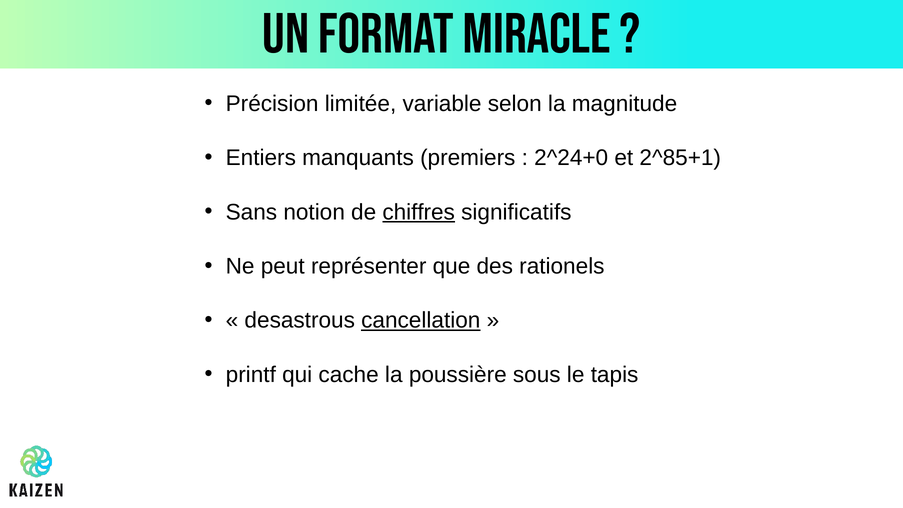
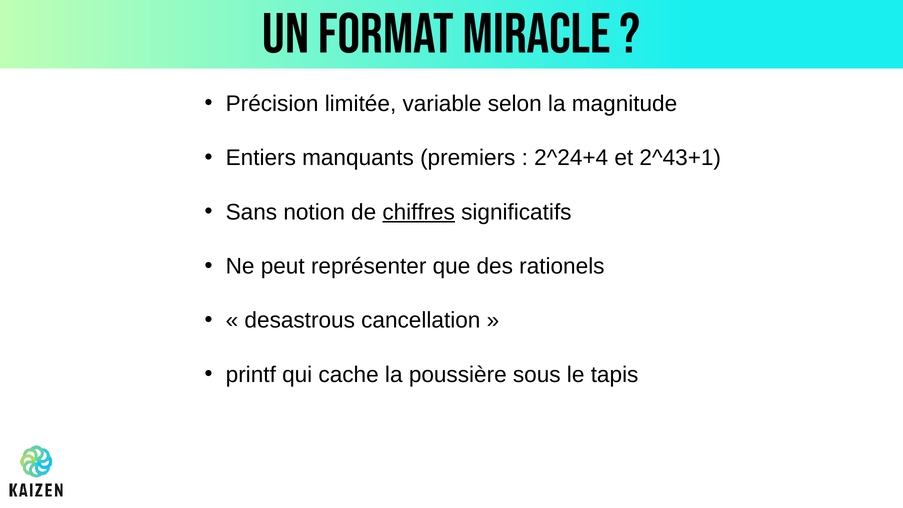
2^24+0: 2^24+0 -> 2^24+4
2^85+1: 2^85+1 -> 2^43+1
cancellation underline: present -> none
